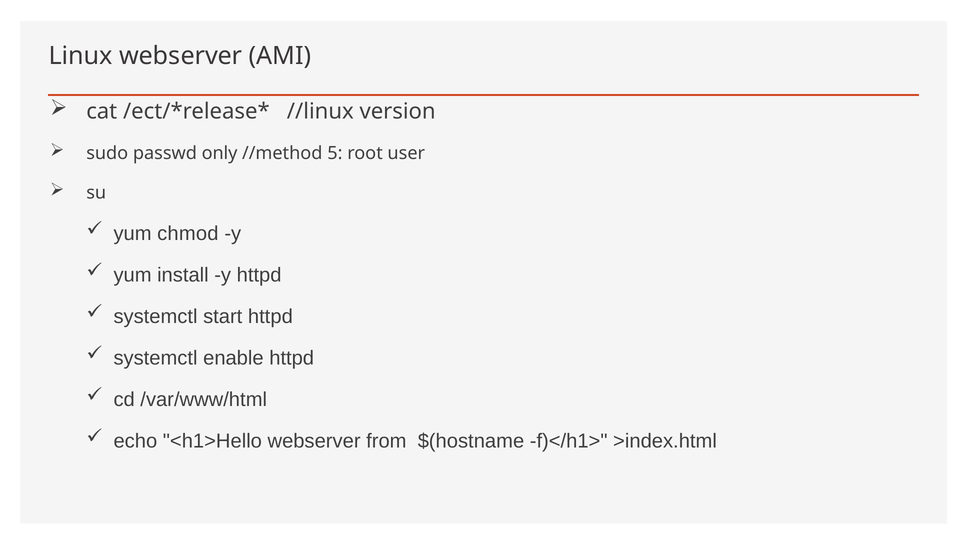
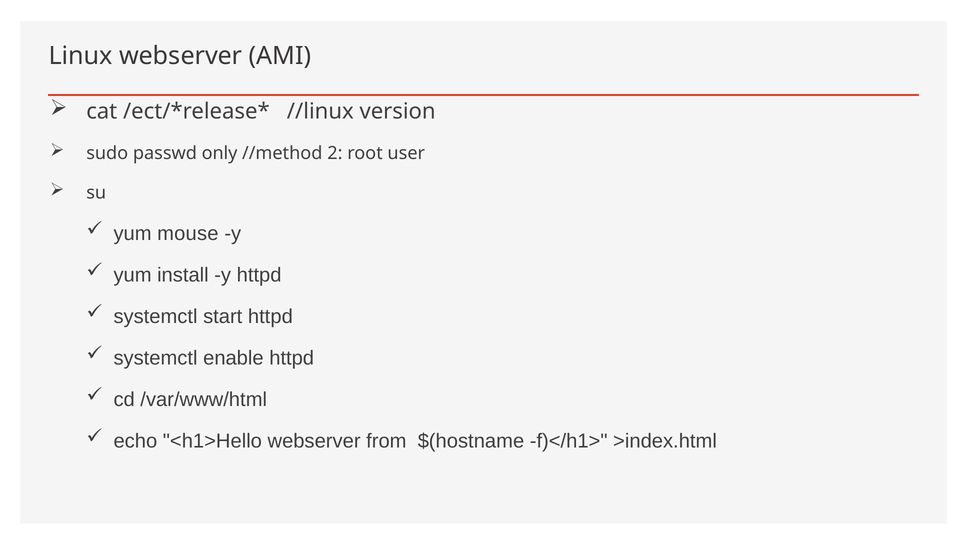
5: 5 -> 2
chmod: chmod -> mouse
